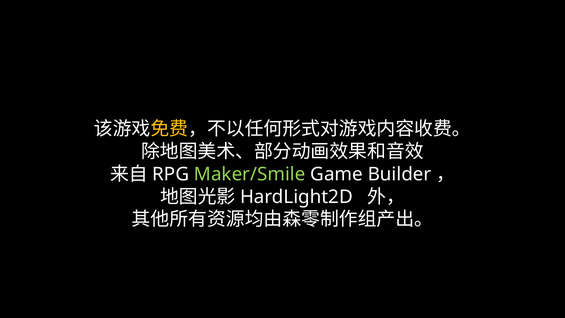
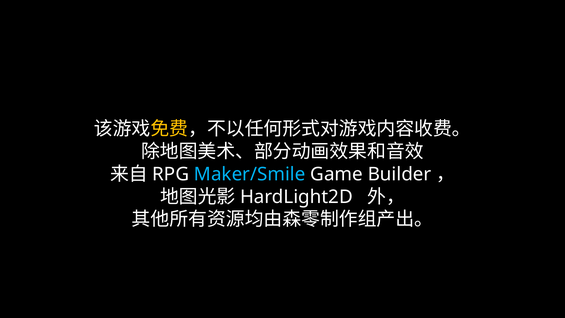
Maker/Smile colour: light green -> light blue
